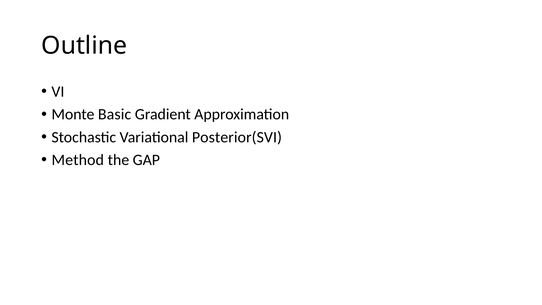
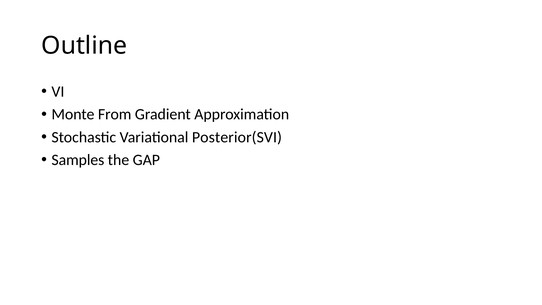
Basic: Basic -> From
Method: Method -> Samples
